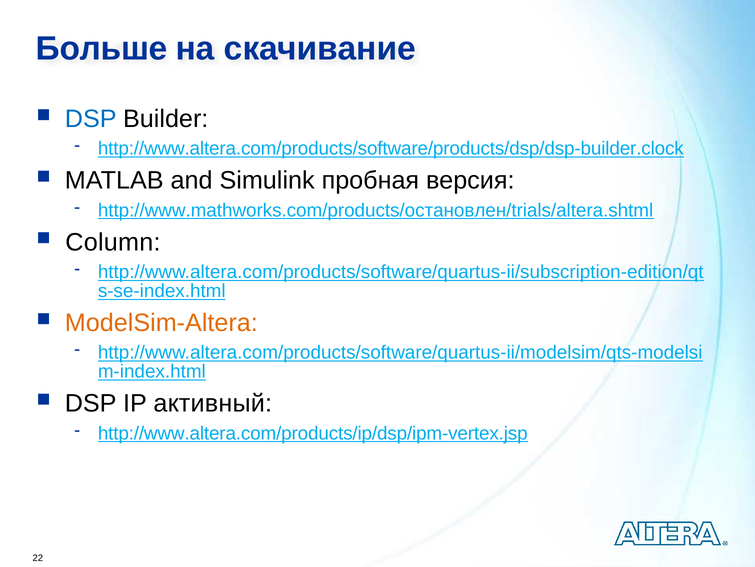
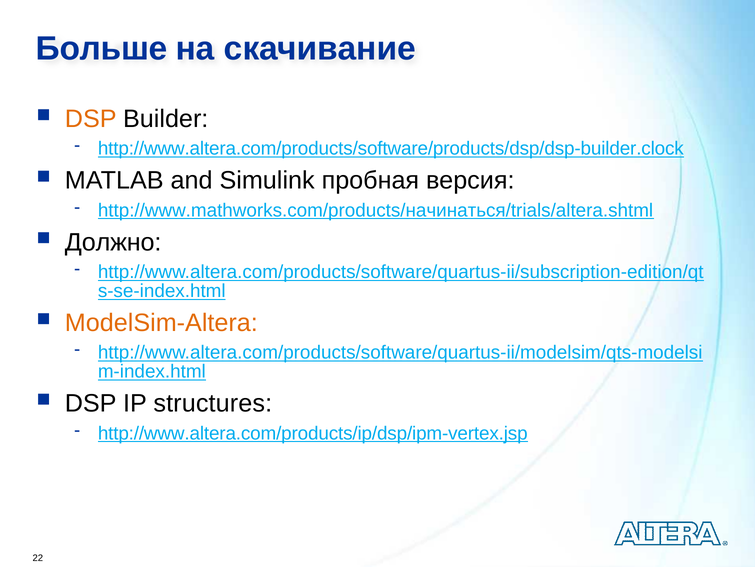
DSP at (91, 119) colour: blue -> orange
http://www.mathworks.com/products/остановлен/trials/altera.shtml: http://www.mathworks.com/products/остановлен/trials/altera.shtml -> http://www.mathworks.com/products/начинаться/trials/altera.shtml
Column: Column -> Должно
активный: активный -> structures
